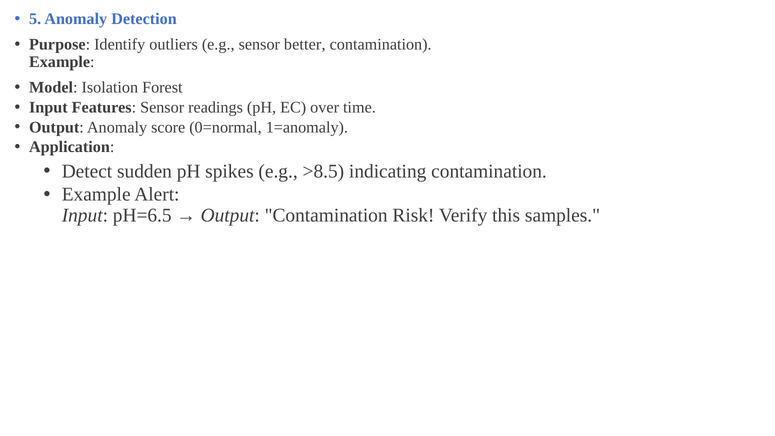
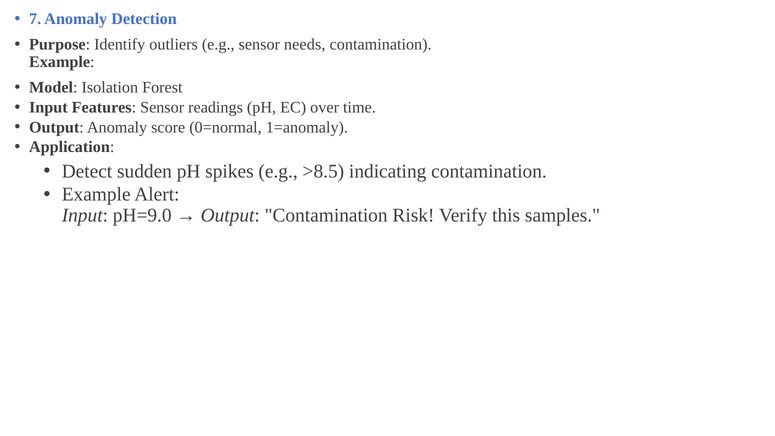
5: 5 -> 7
better: better -> needs
pH=6.5: pH=6.5 -> pH=9.0
